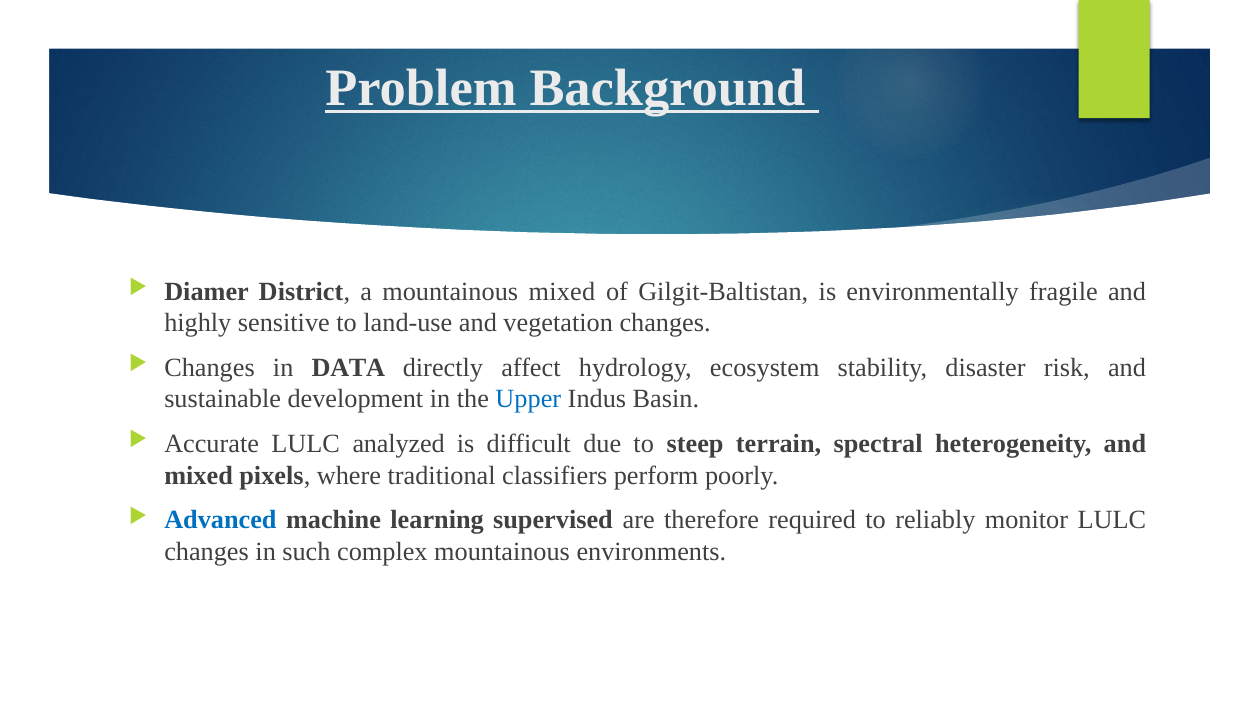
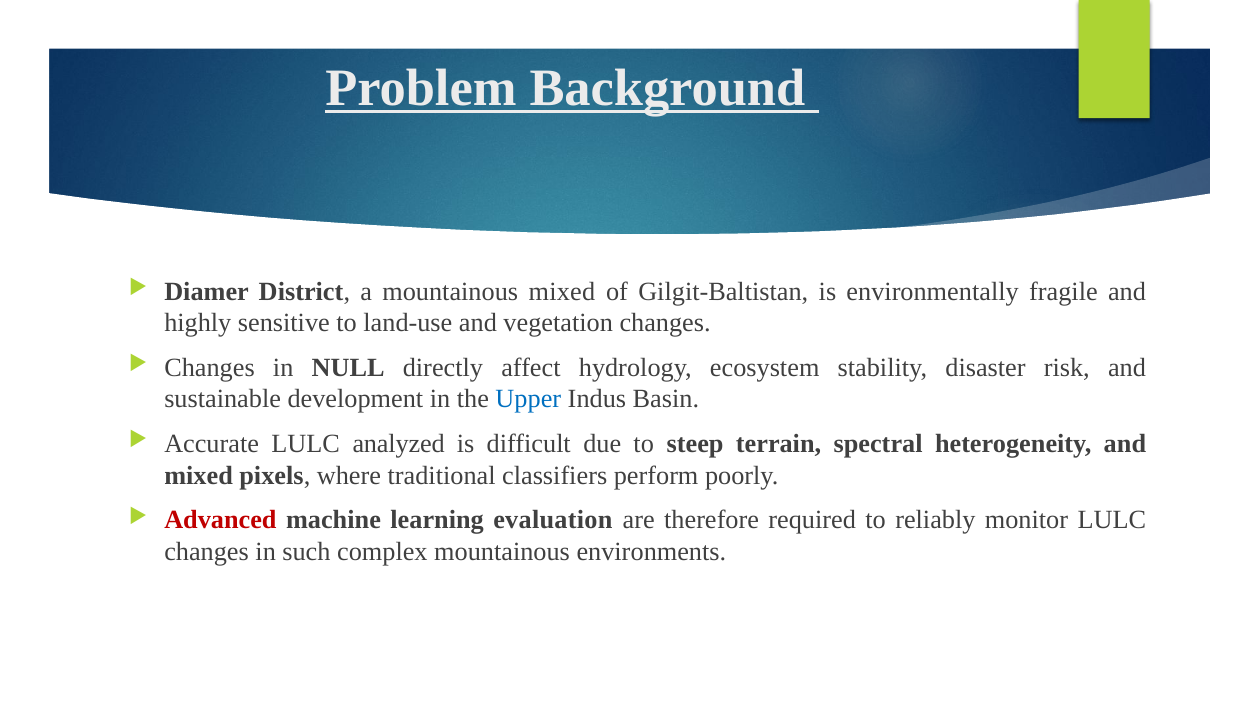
DATA: DATA -> NULL
Advanced colour: blue -> red
supervised: supervised -> evaluation
